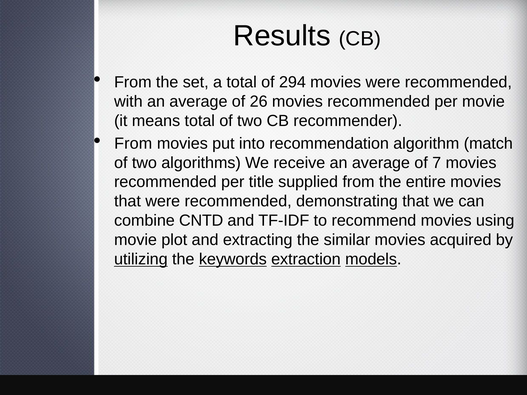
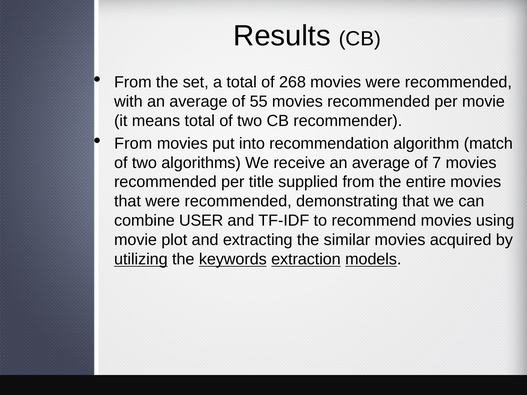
294: 294 -> 268
26: 26 -> 55
CNTD: CNTD -> USER
